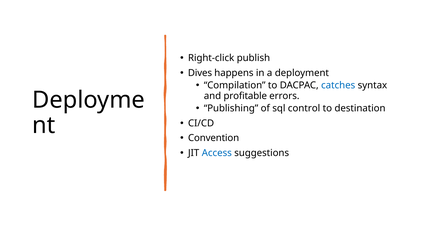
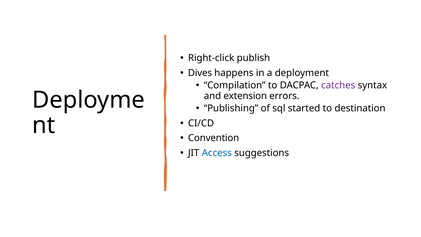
catches colour: blue -> purple
profitable: profitable -> extension
control: control -> started
